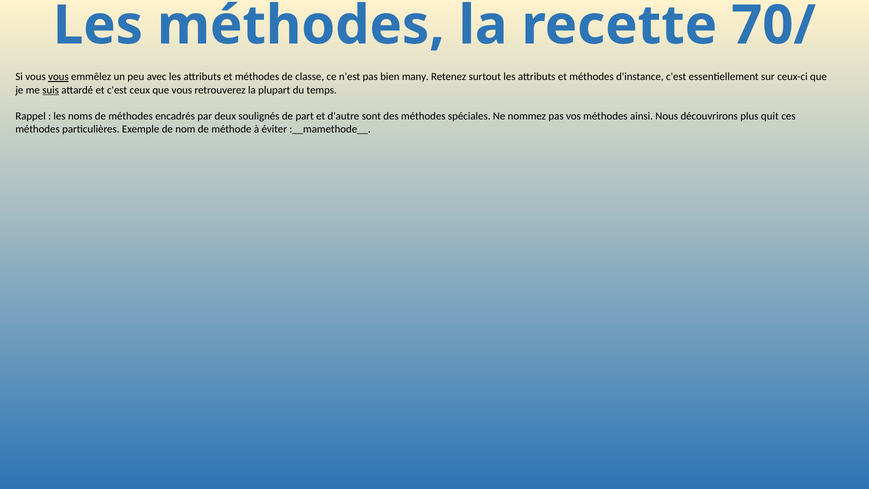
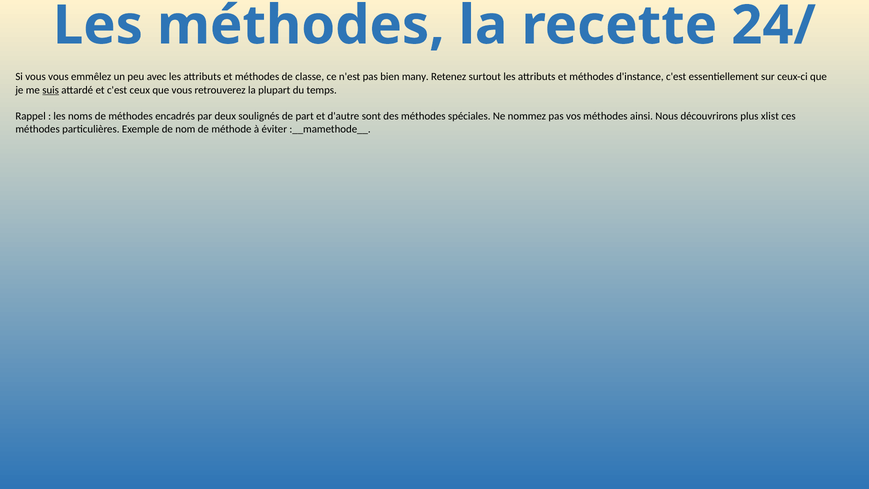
70/: 70/ -> 24/
vous at (58, 77) underline: present -> none
quit: quit -> xlist
